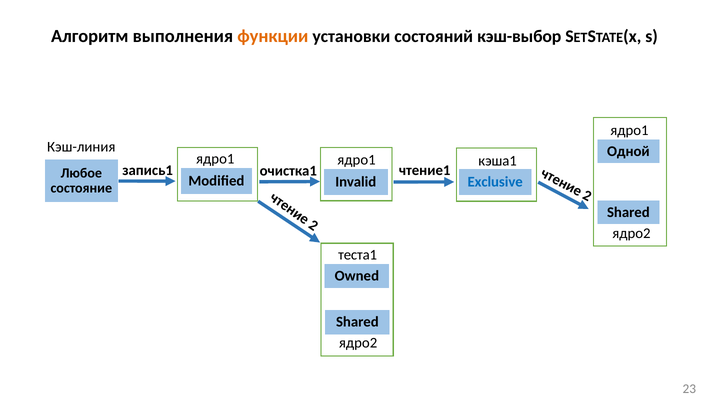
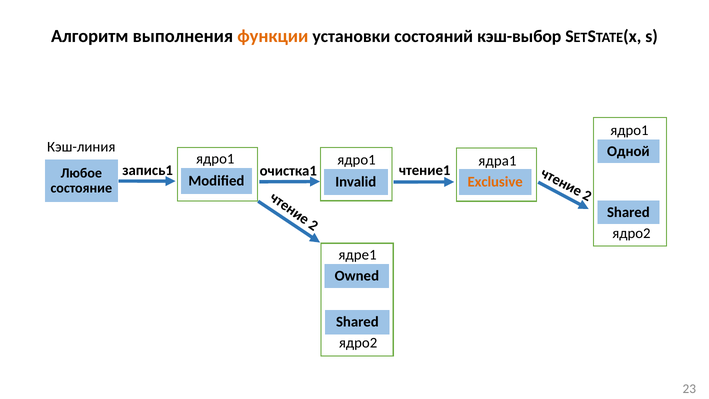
кэша1: кэша1 -> ядра1
Exclusive colour: blue -> orange
теста1: теста1 -> ядре1
